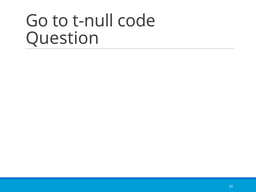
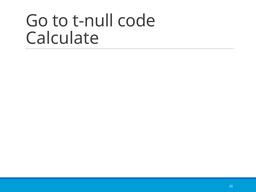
Question: Question -> Calculate
